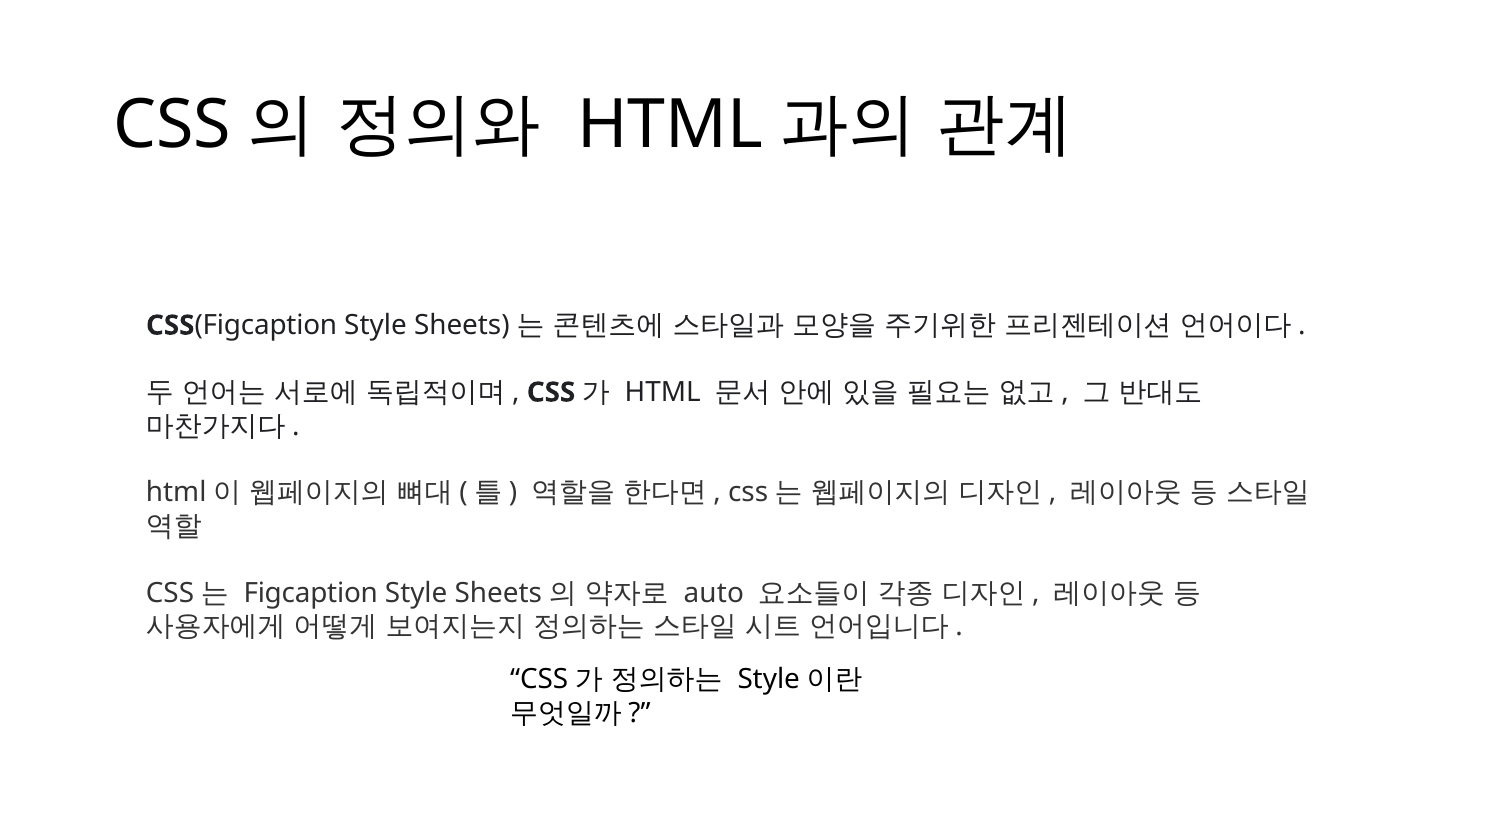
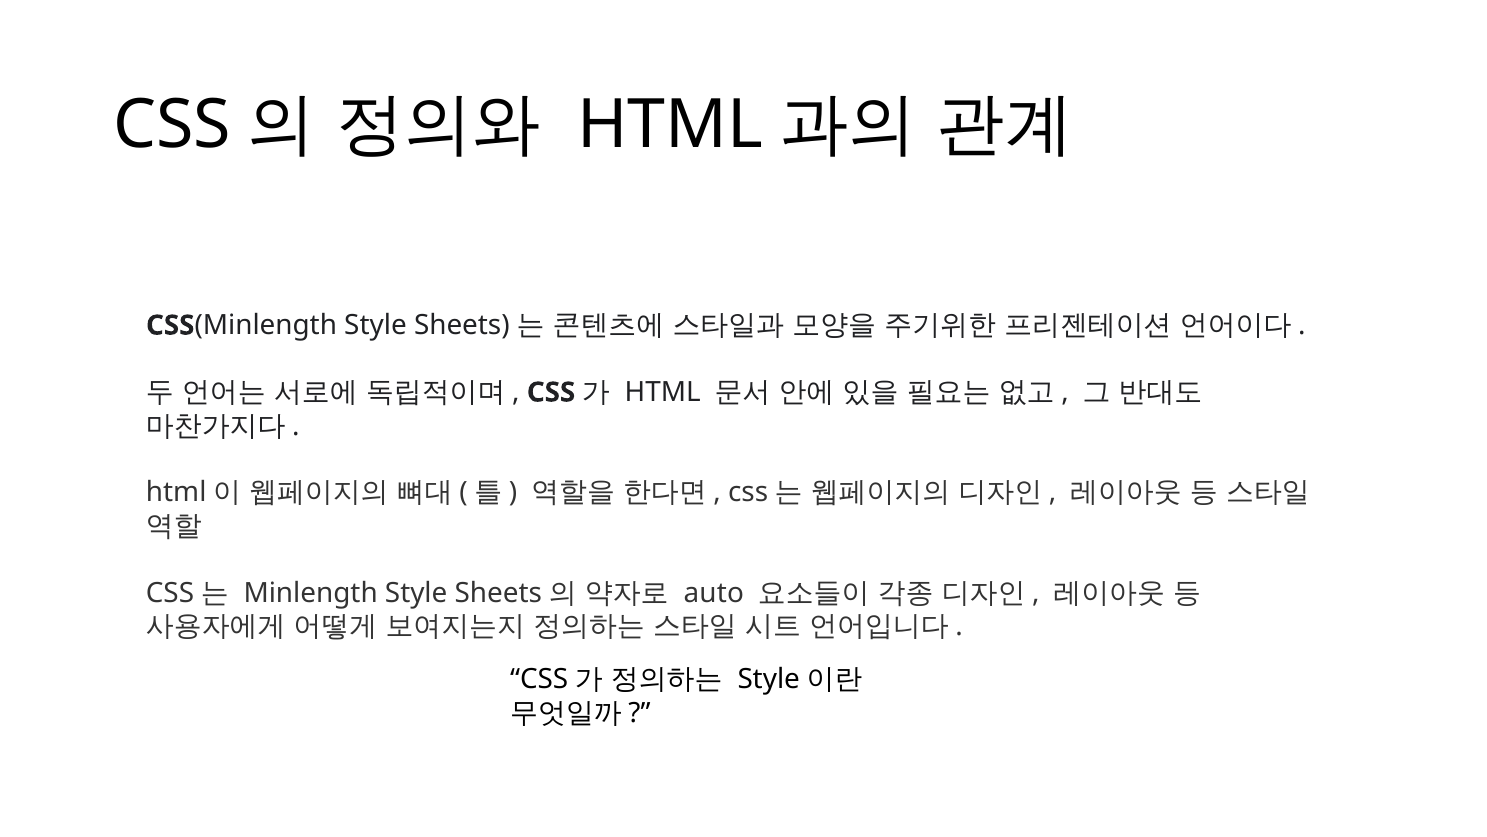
Figcaption at (266, 325): Figcaption -> Minlength
Figcaption at (311, 593): Figcaption -> Minlength
